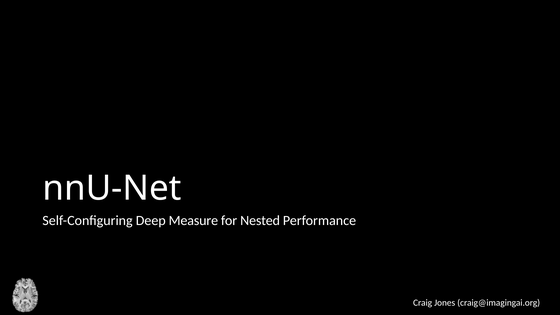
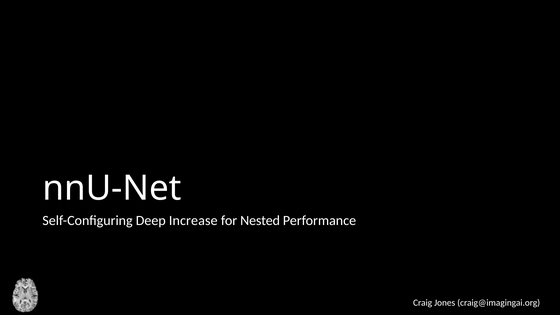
Measure: Measure -> Increase
